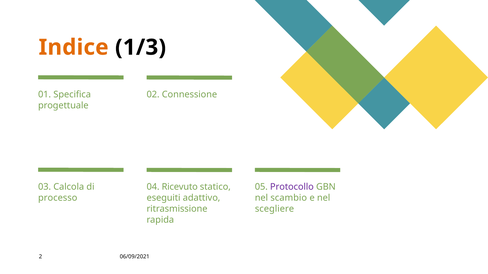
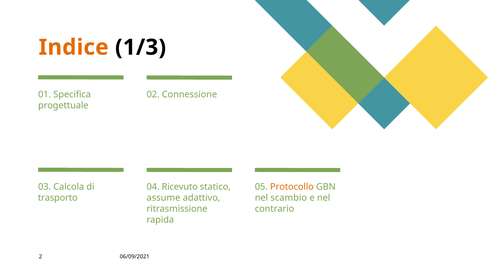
Protocollo colour: purple -> orange
processo: processo -> trasporto
eseguiti: eseguiti -> assume
scegliere: scegliere -> contrario
